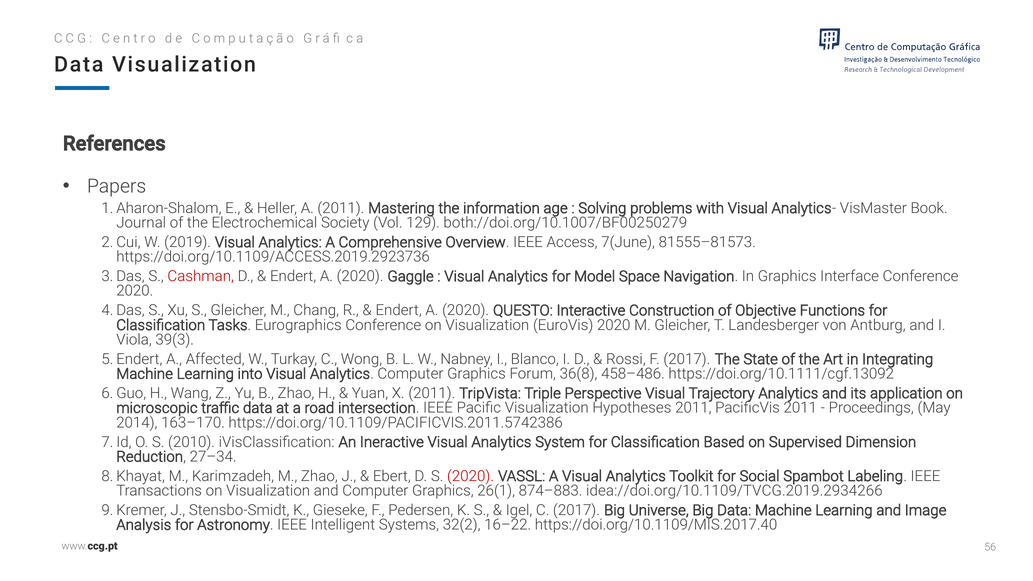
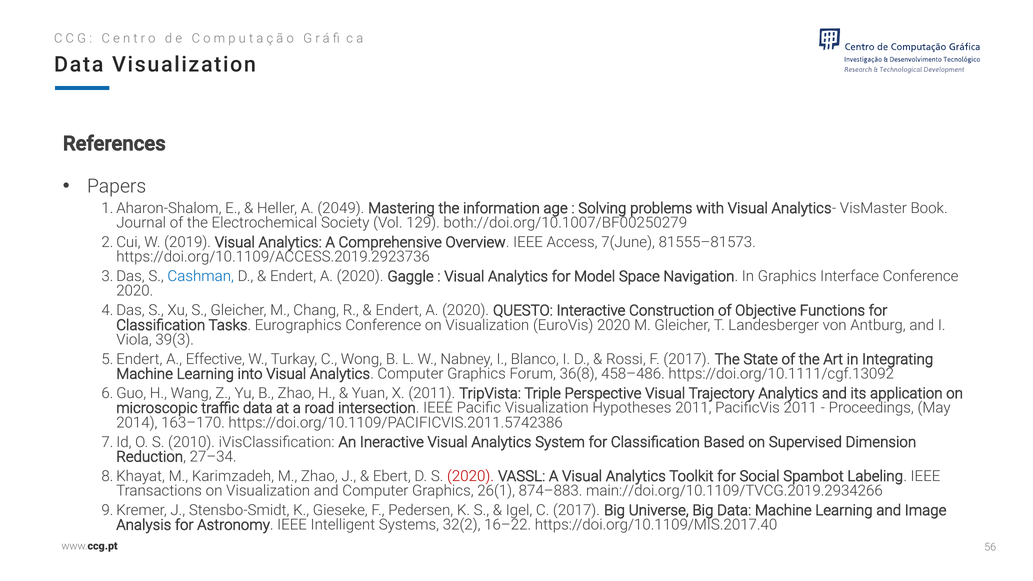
A 2011: 2011 -> 2049
Cashman colour: red -> blue
Affected: Affected -> Effective
idea://doi.org/10.1109/TVCG.2019.2934266: idea://doi.org/10.1109/TVCG.2019.2934266 -> main://doi.org/10.1109/TVCG.2019.2934266
